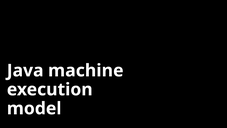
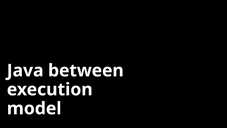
machine: machine -> between
